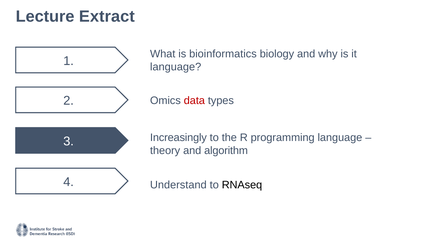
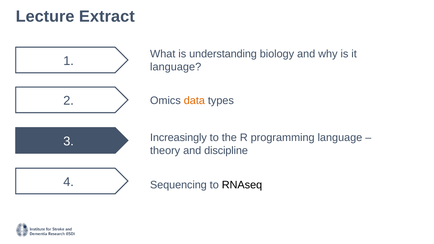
bioinformatics: bioinformatics -> understanding
data colour: red -> orange
algorithm: algorithm -> discipline
Understand: Understand -> Sequencing
